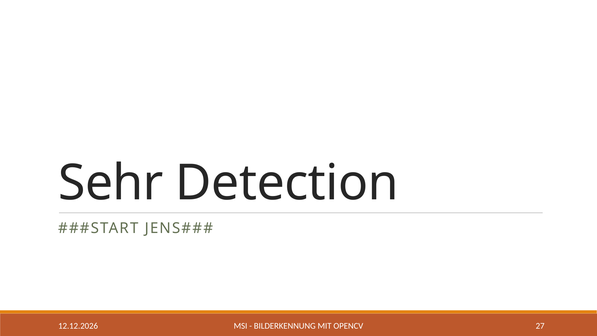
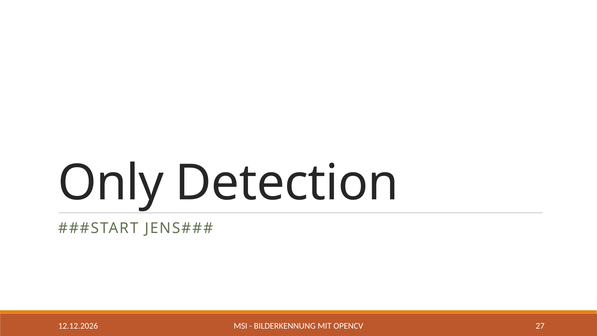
Sehr: Sehr -> Only
